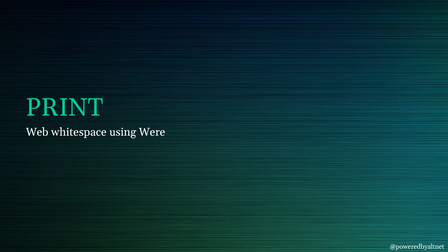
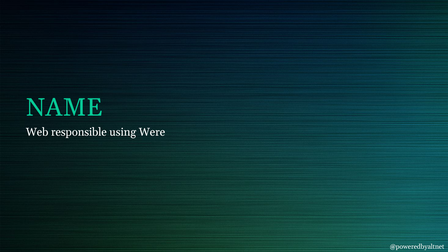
PRINT: PRINT -> NAME
whitespace: whitespace -> responsible
